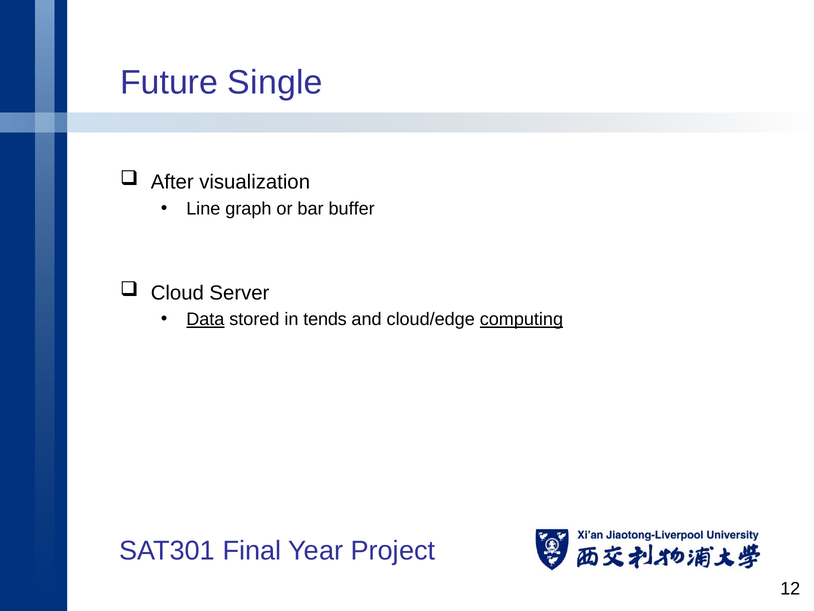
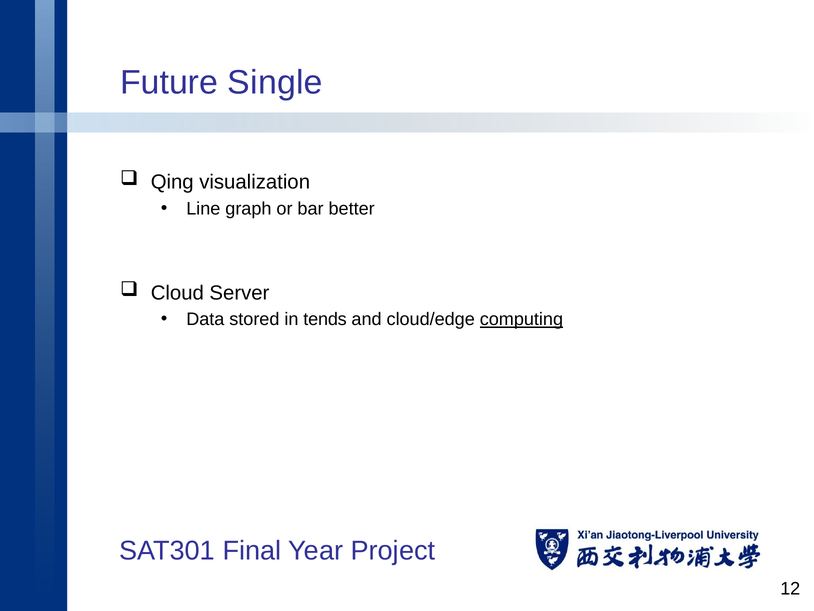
After: After -> Qing
buffer: buffer -> better
Data underline: present -> none
